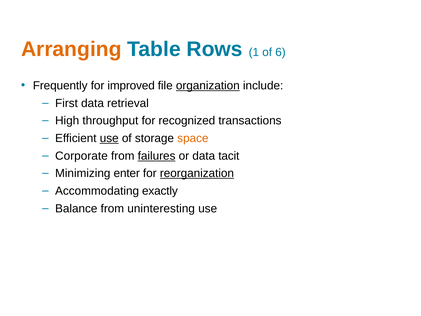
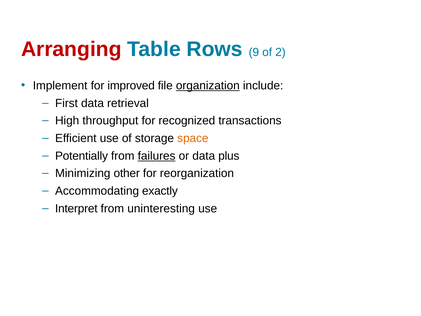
Arranging colour: orange -> red
1: 1 -> 9
6: 6 -> 2
Frequently: Frequently -> Implement
use at (109, 138) underline: present -> none
Corporate: Corporate -> Potentially
tacit: tacit -> plus
enter: enter -> other
reorganization underline: present -> none
Balance: Balance -> Interpret
